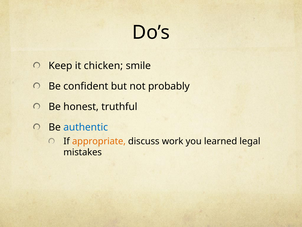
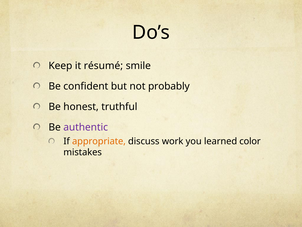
chicken: chicken -> résumé
authentic colour: blue -> purple
legal: legal -> color
